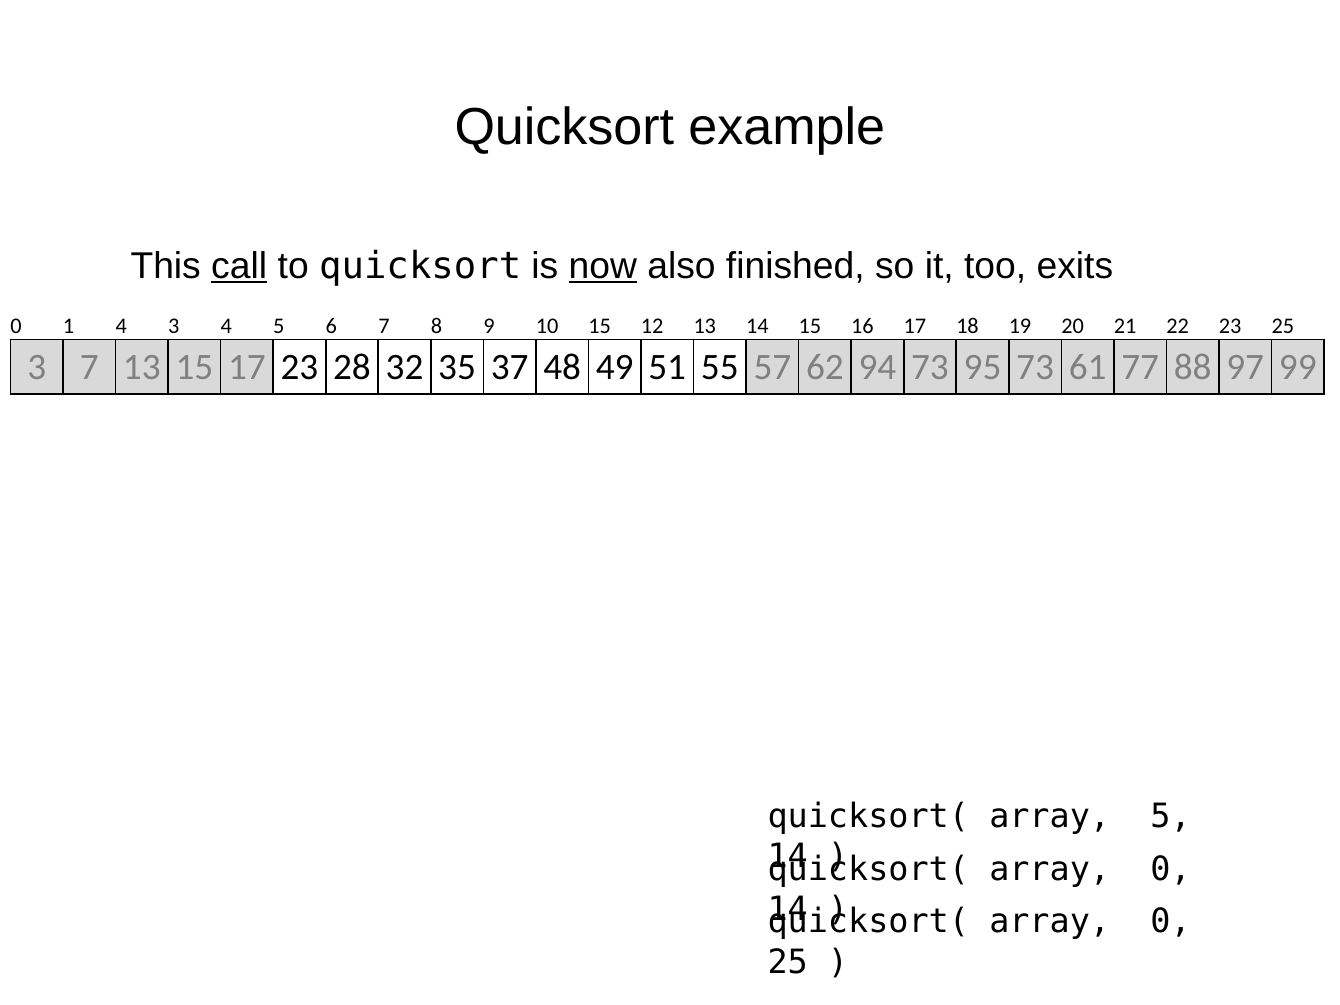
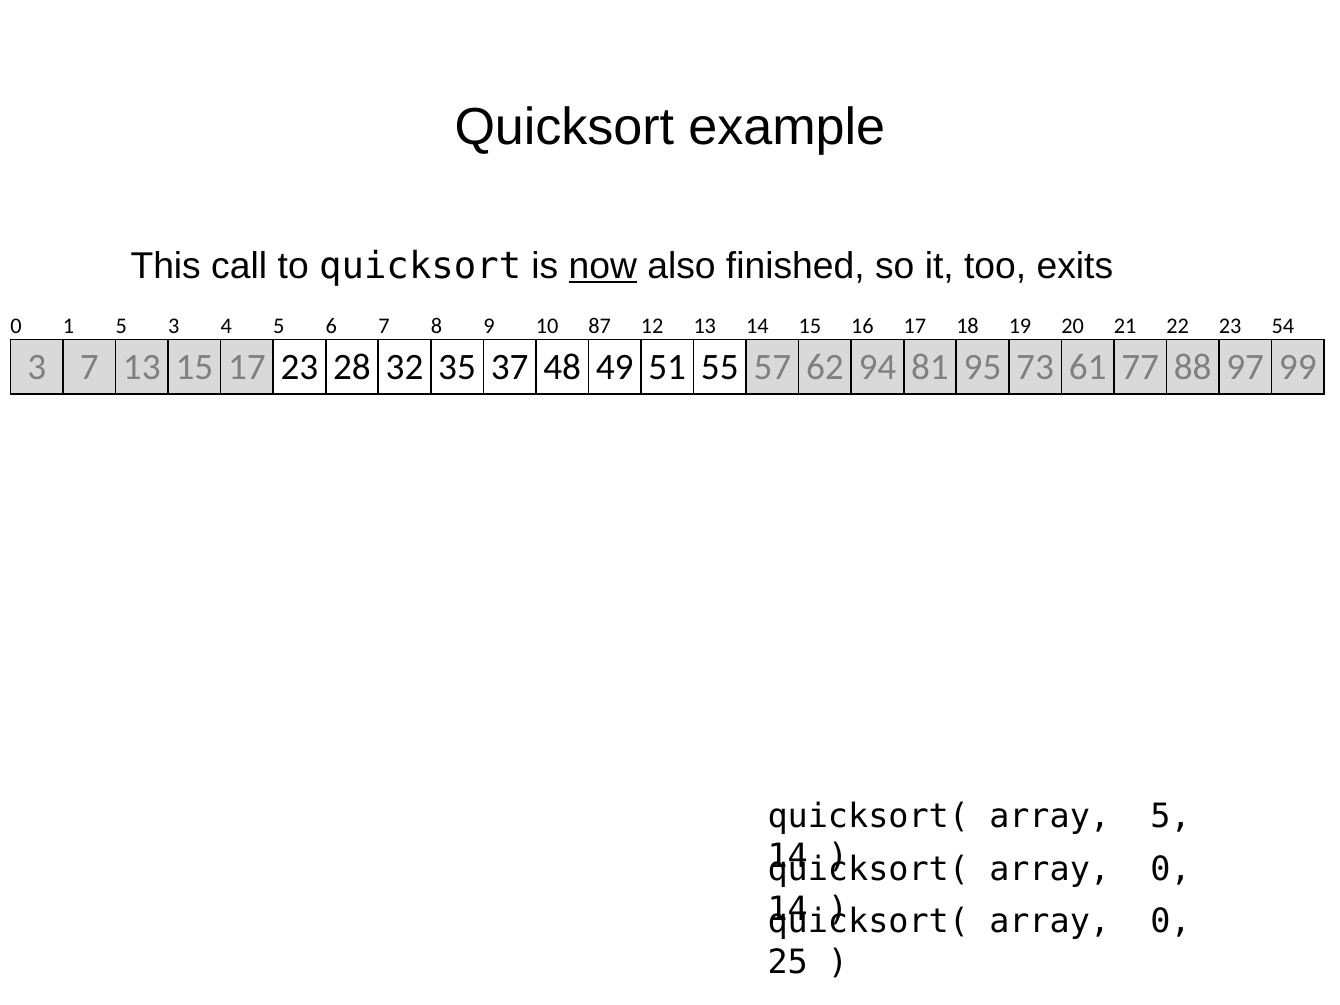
call underline: present -> none
1 4: 4 -> 5
10 15: 15 -> 87
23 25: 25 -> 54
94 73: 73 -> 81
